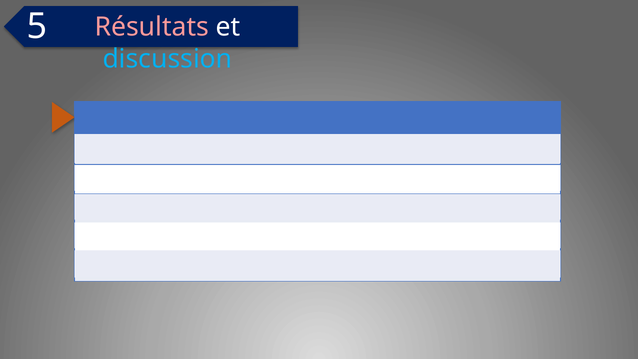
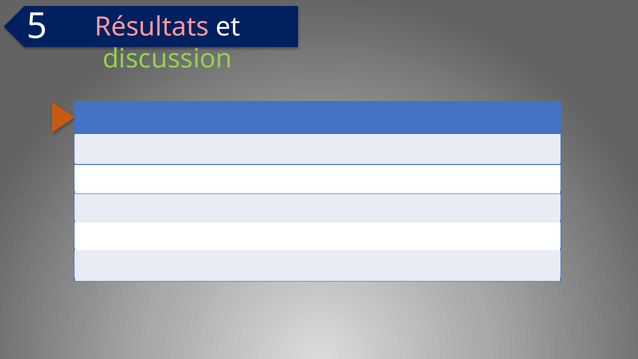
discussion colour: light blue -> light green
